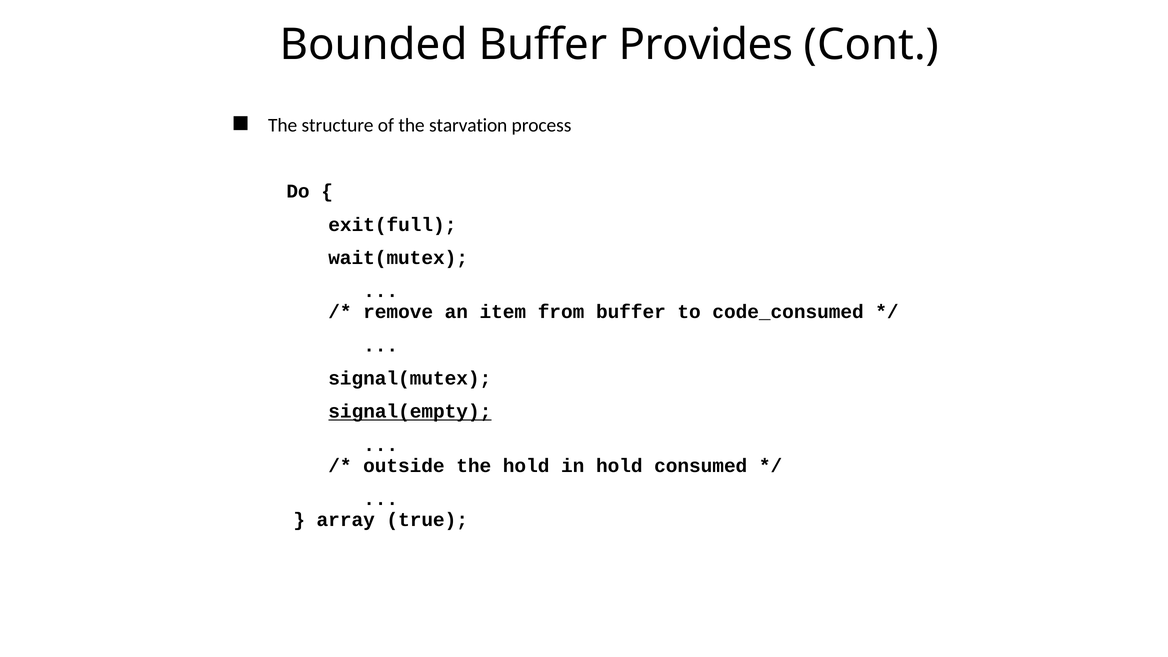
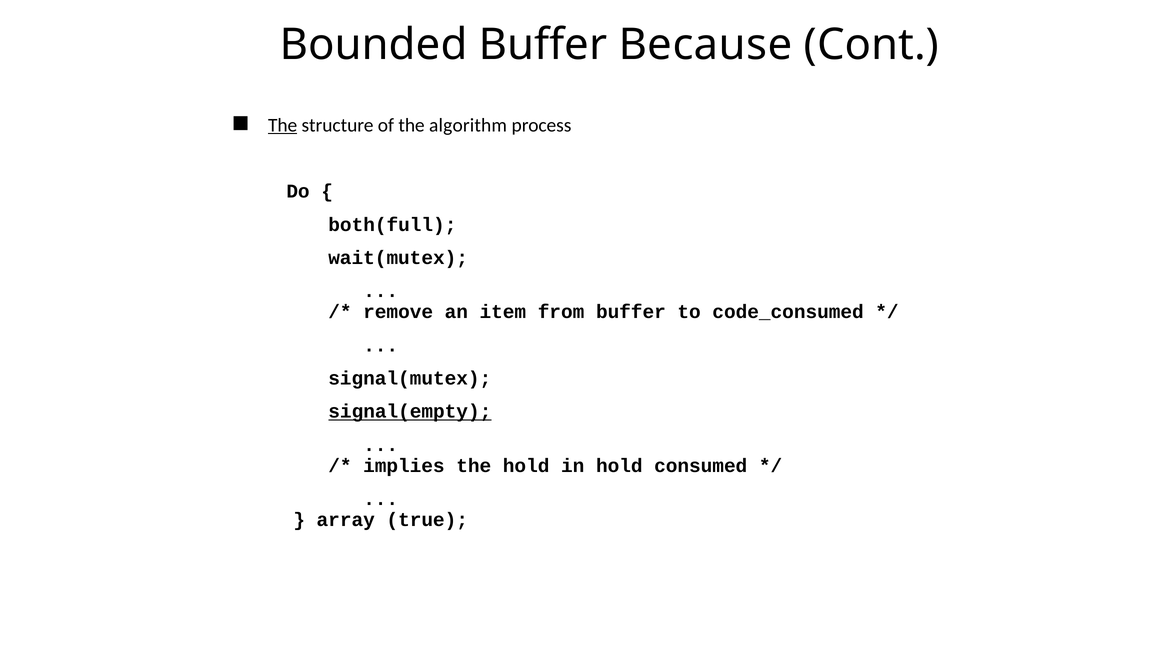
Provides: Provides -> Because
The at (283, 125) underline: none -> present
starvation: starvation -> algorithm
exit(full: exit(full -> both(full
outside: outside -> implies
